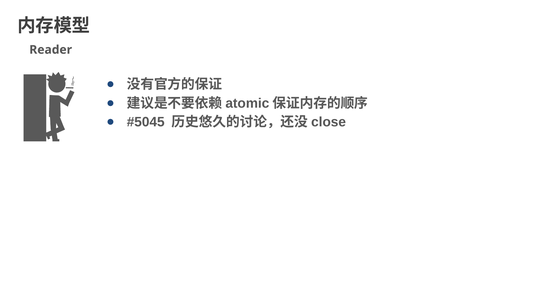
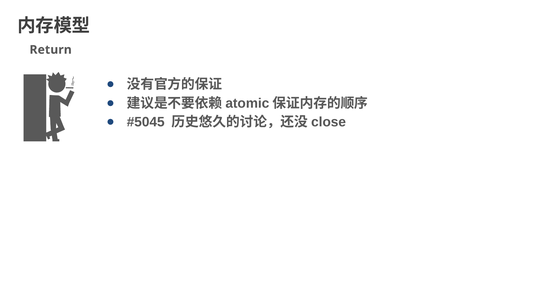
Reader: Reader -> Return
